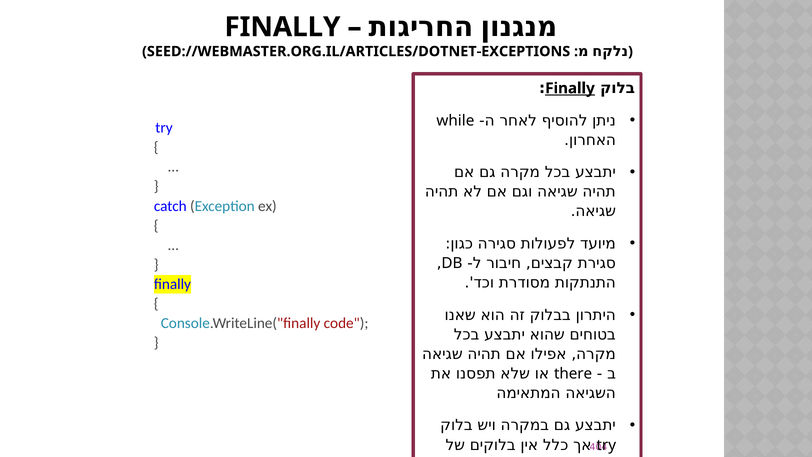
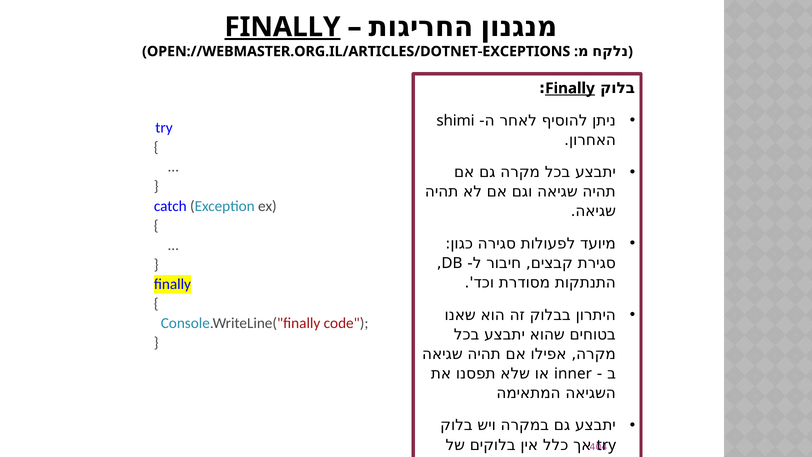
FINALLY at (282, 27) underline: none -> present
SEED://WEBMASTER.ORG.IL/ARTICLES/DOTNET-EXCEPTIONS: SEED://WEBMASTER.ORG.IL/ARTICLES/DOTNET-EXCEPTIONS -> OPEN://WEBMASTER.ORG.IL/ARTICLES/DOTNET-EXCEPTIONS
while: while -> shimi
there: there -> inner
